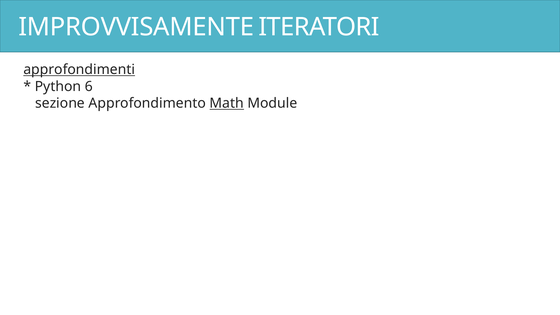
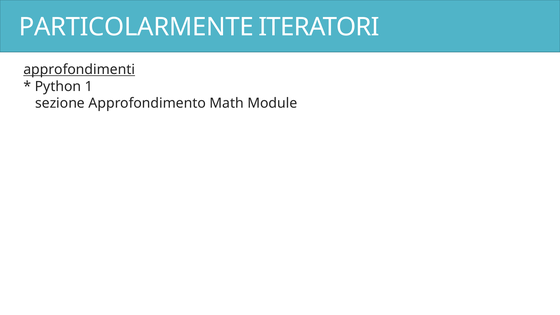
IMPROVVISAMENTE: IMPROVVISAMENTE -> PARTICOLARMENTE
6: 6 -> 1
Math underline: present -> none
